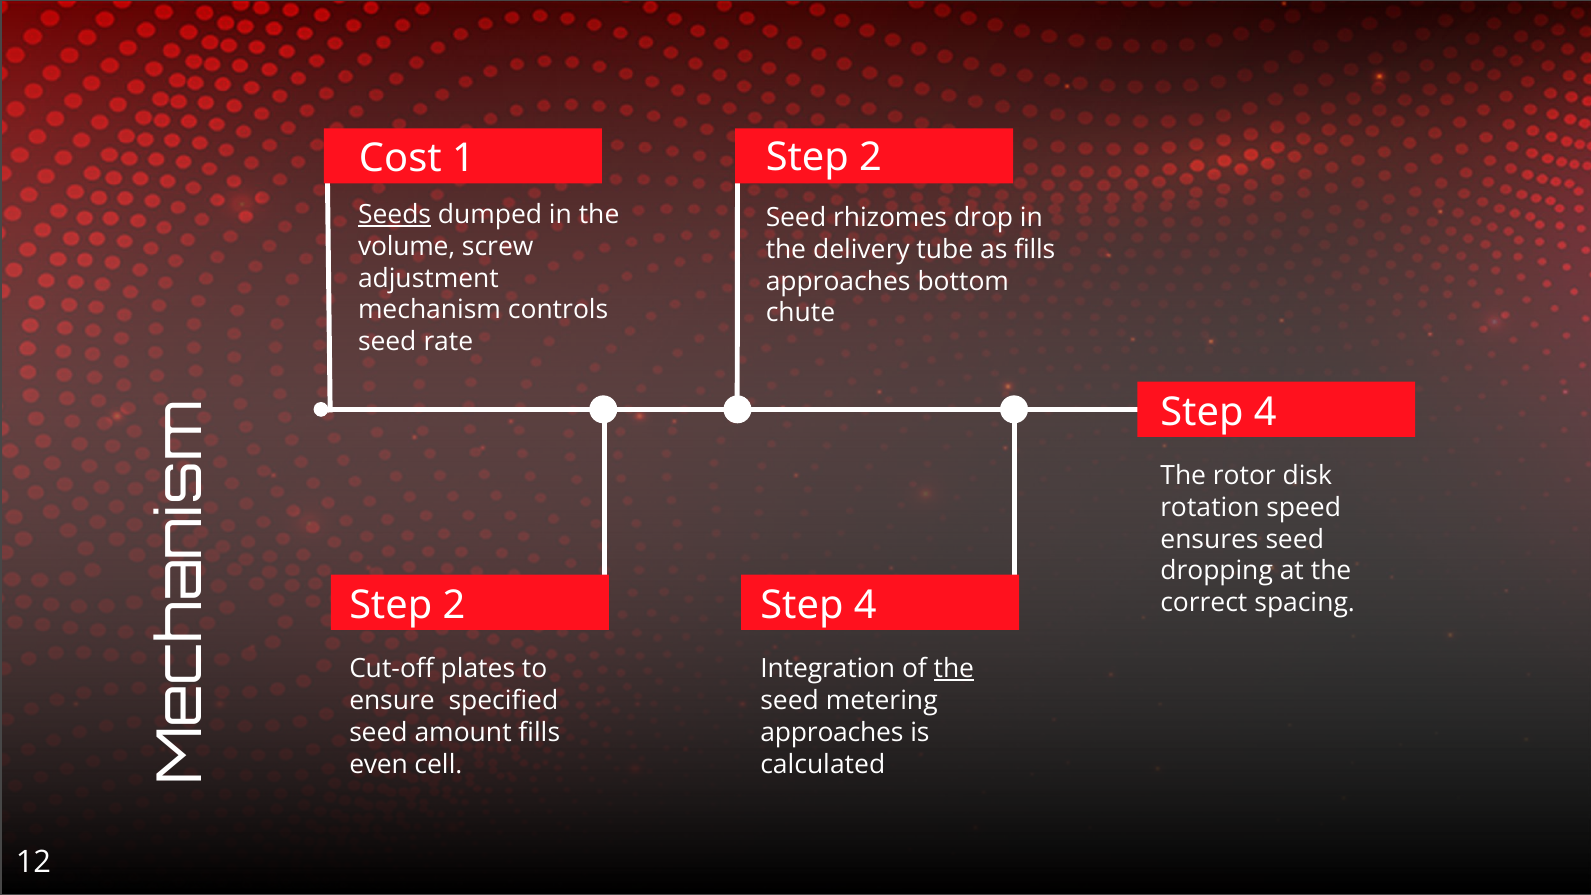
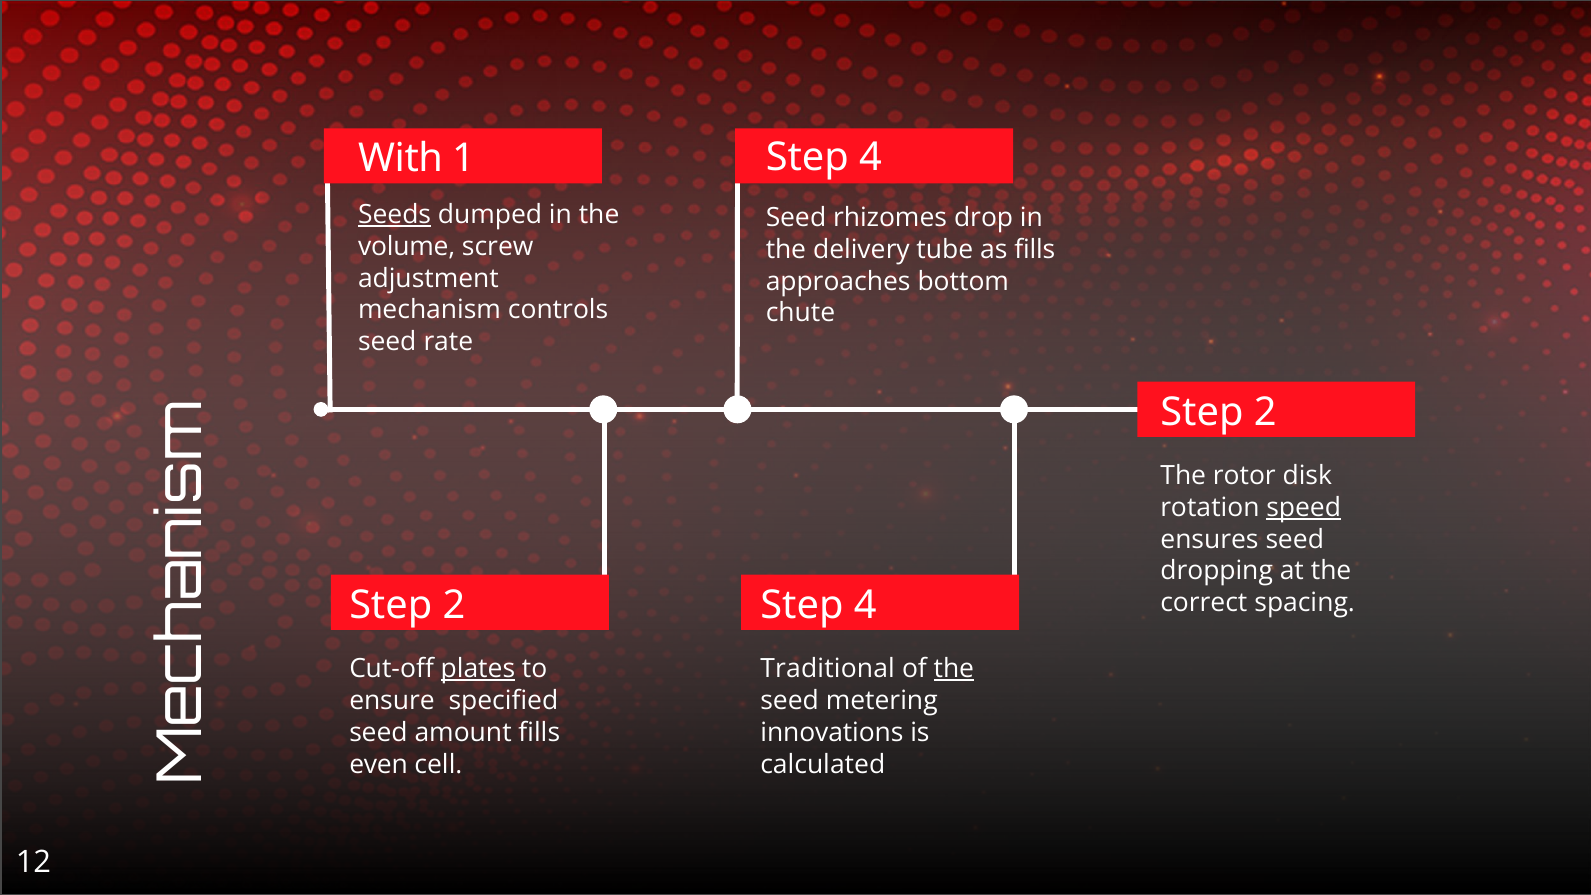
2 at (870, 157): 2 -> 4
Cost: Cost -> With
4 at (1265, 412): 4 -> 2
speed underline: none -> present
plates underline: none -> present
Integration: Integration -> Traditional
approaches at (832, 733): approaches -> innovations
